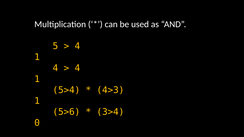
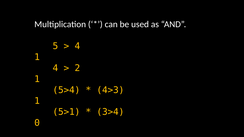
4 at (77, 68): 4 -> 2
5>6: 5>6 -> 5>1
